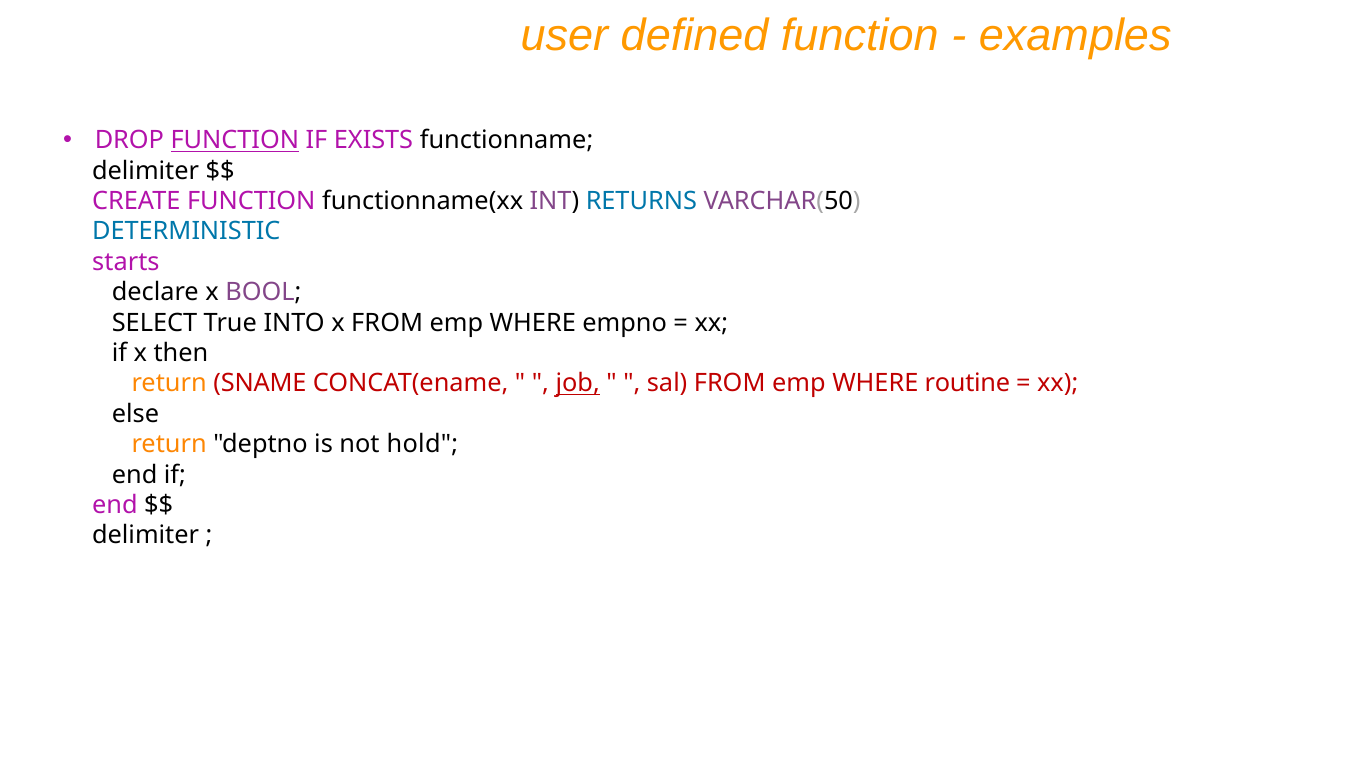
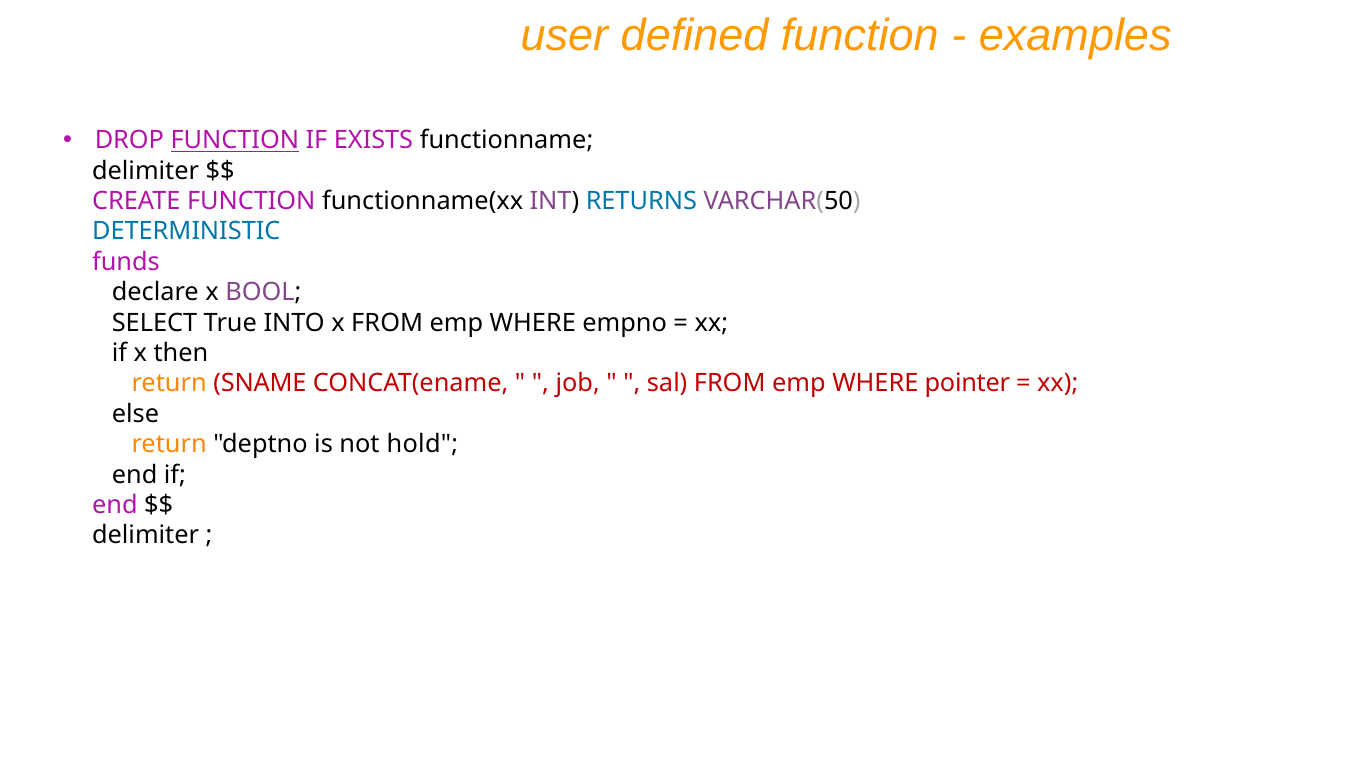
starts: starts -> funds
job underline: present -> none
routine: routine -> pointer
